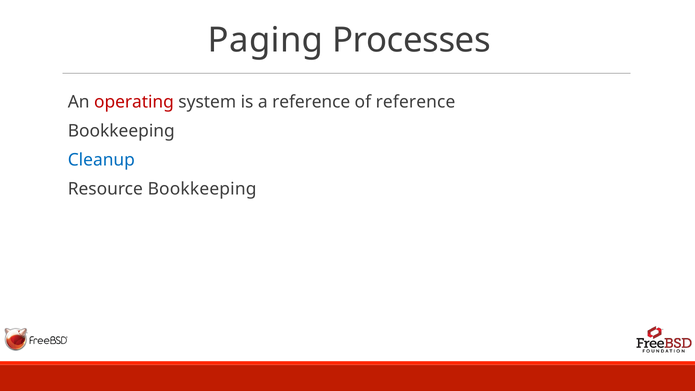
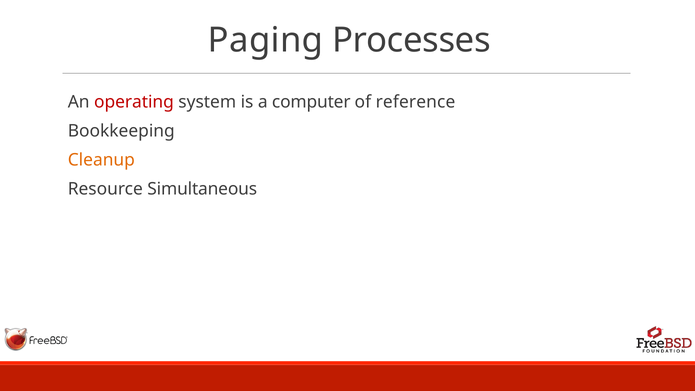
a reference: reference -> computer
Cleanup colour: blue -> orange
Resource Bookkeeping: Bookkeeping -> Simultaneous
